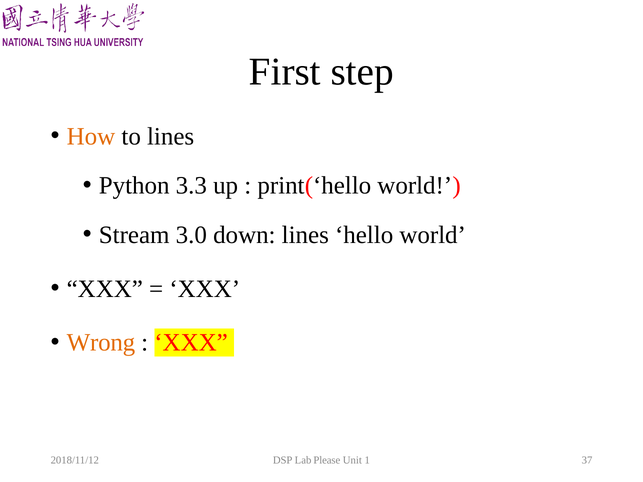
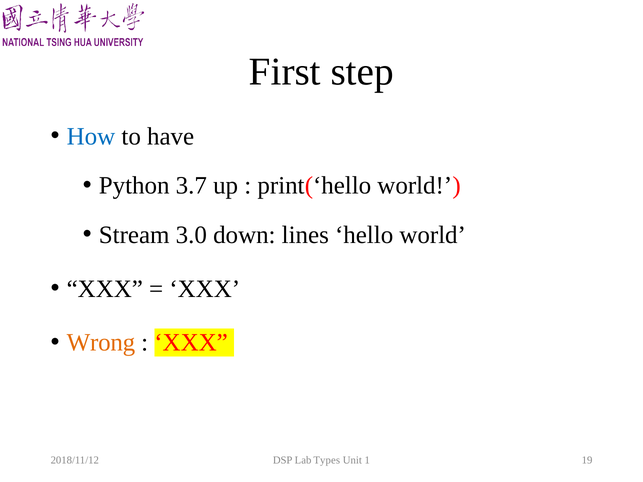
How colour: orange -> blue
to lines: lines -> have
3.3: 3.3 -> 3.7
Please: Please -> Types
37: 37 -> 19
